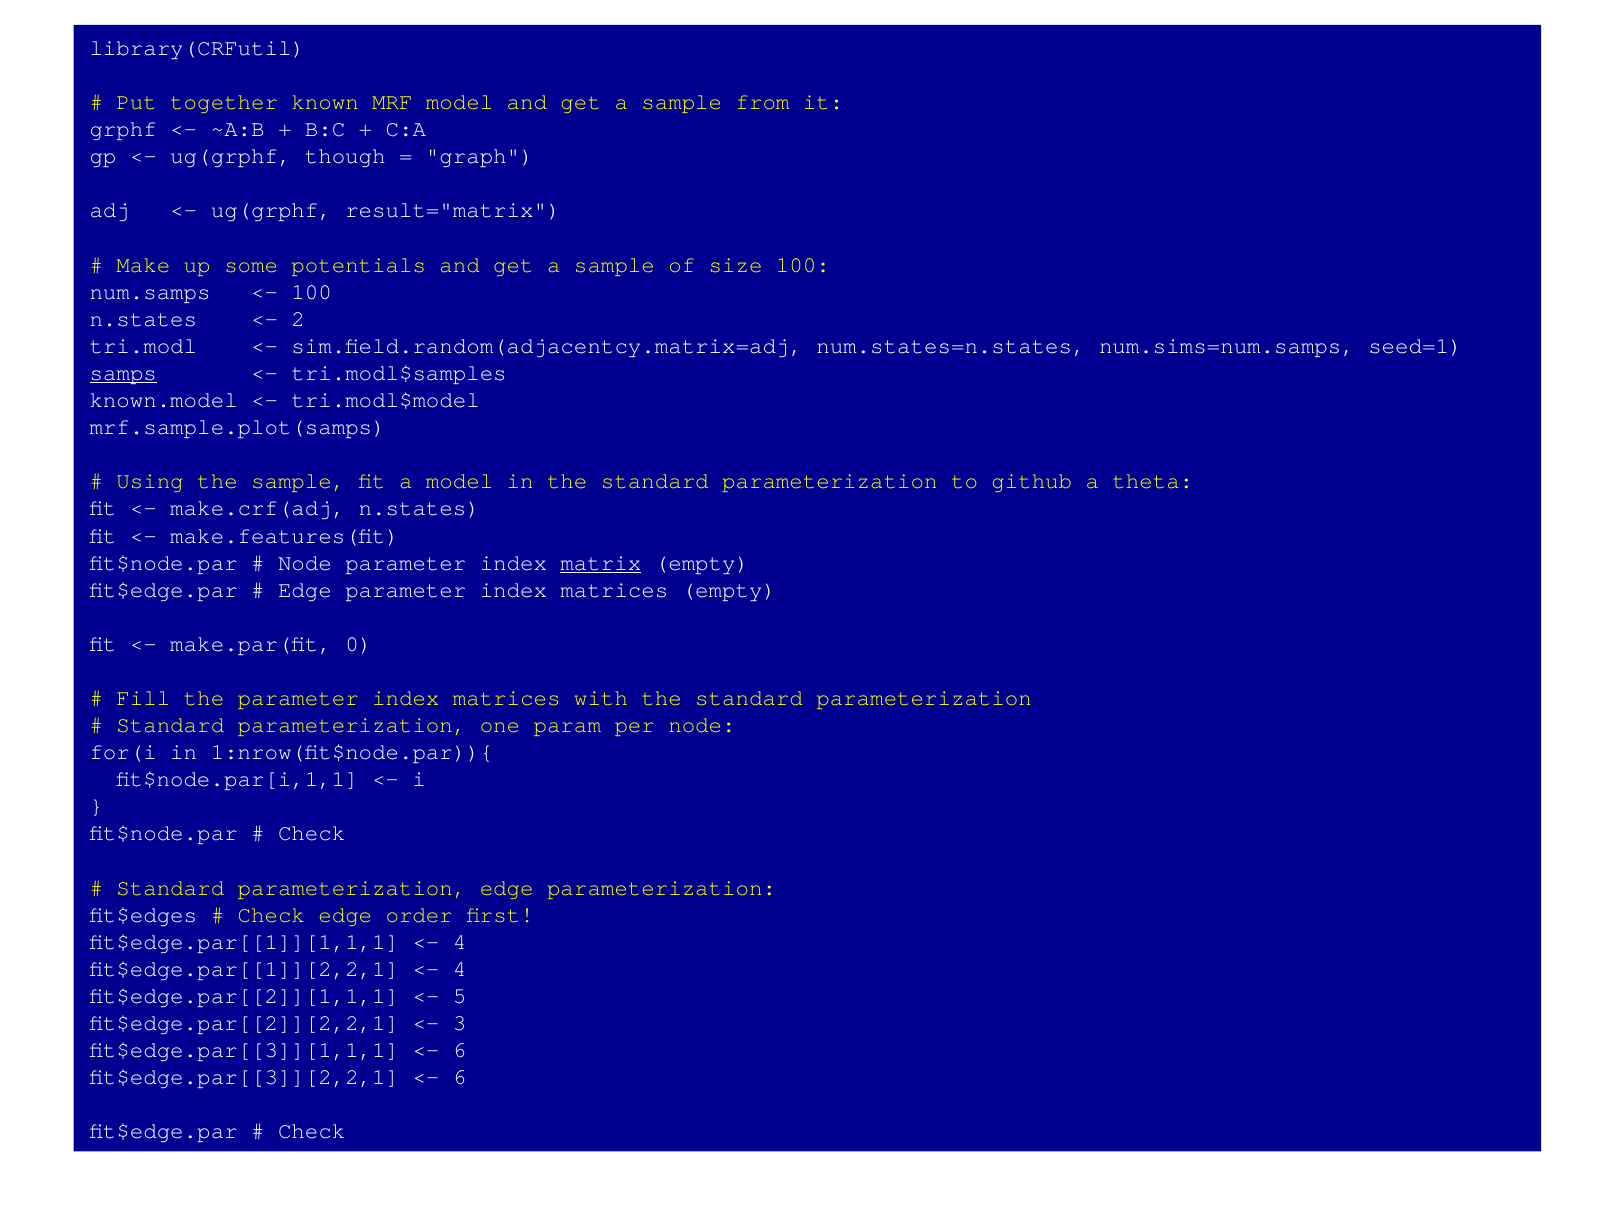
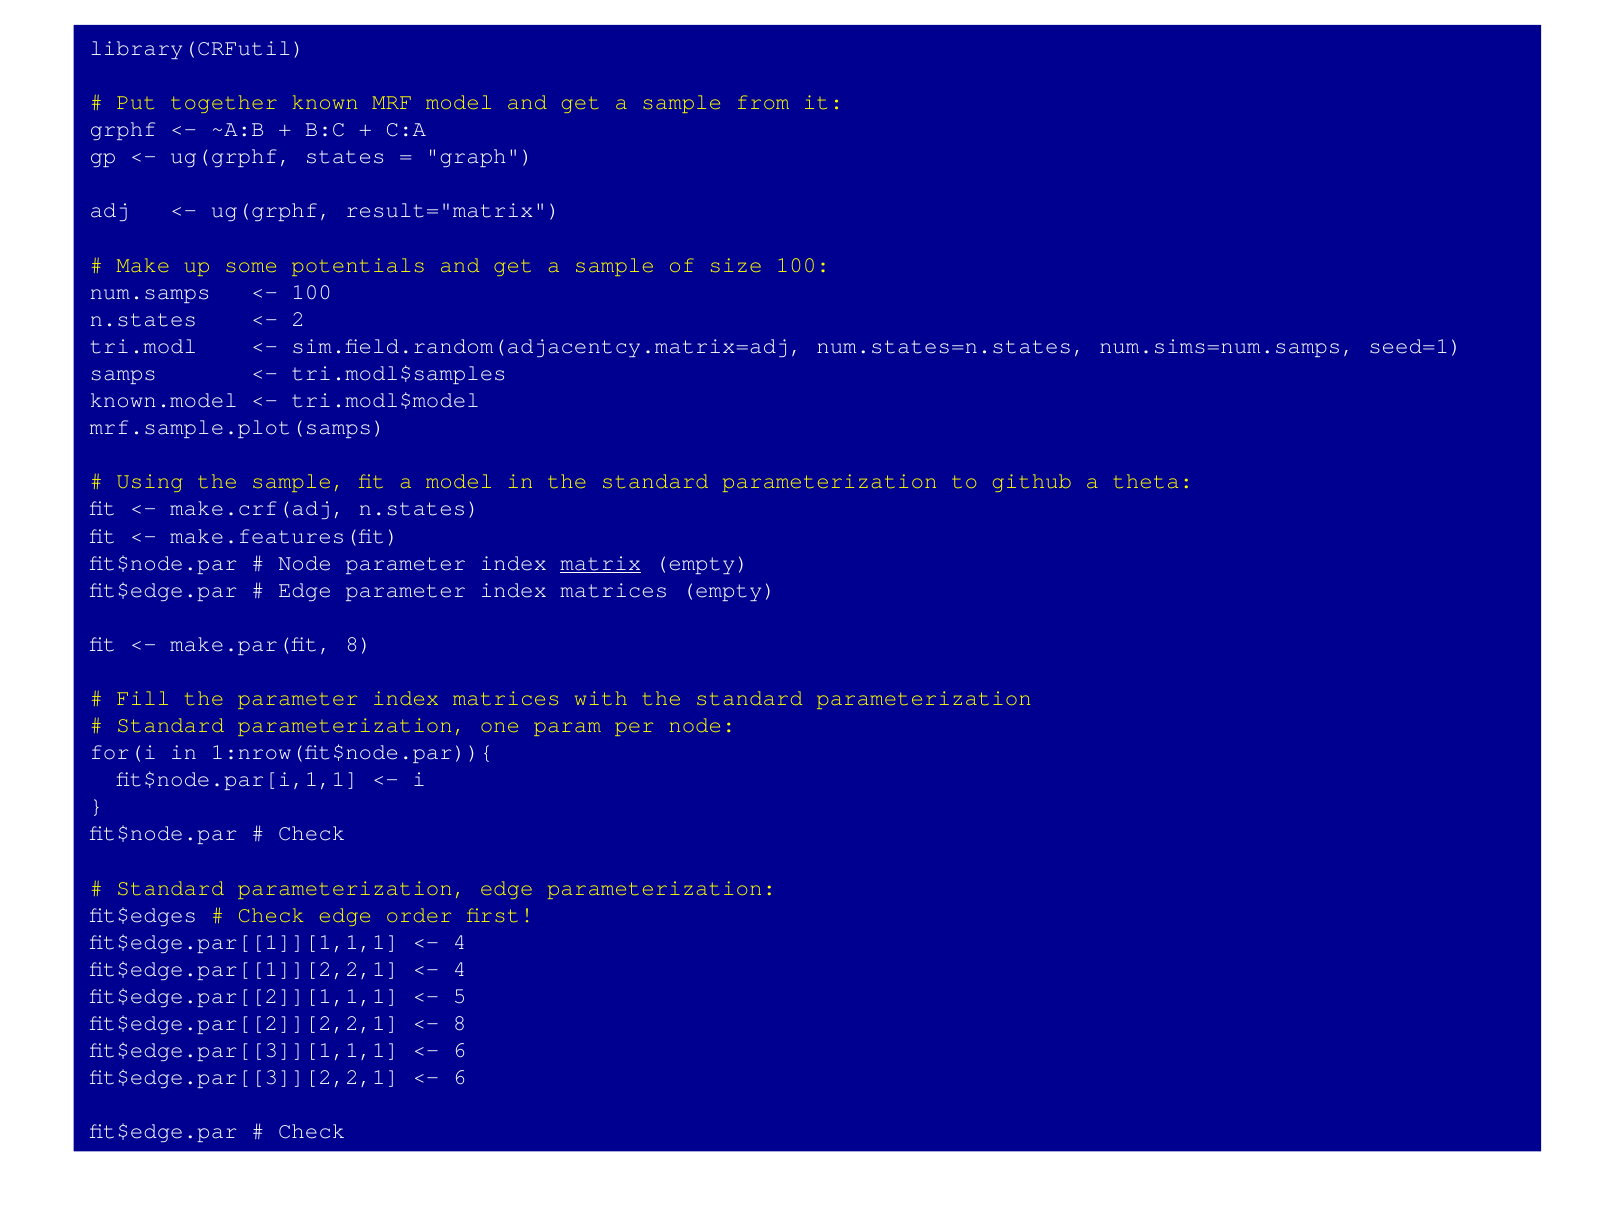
though: though -> states
samps underline: present -> none
make.par(fit 0: 0 -> 8
3 at (460, 1023): 3 -> 8
